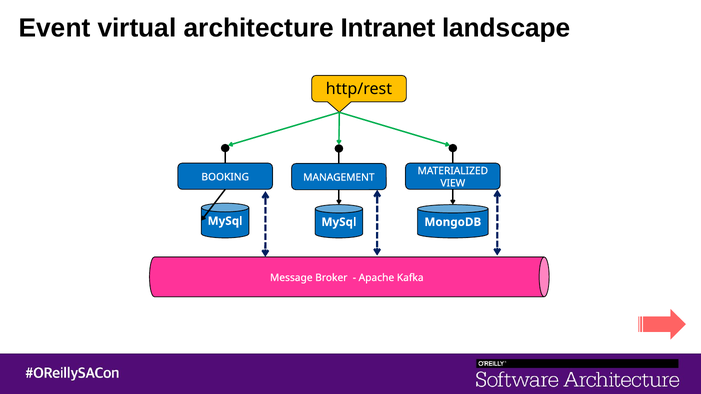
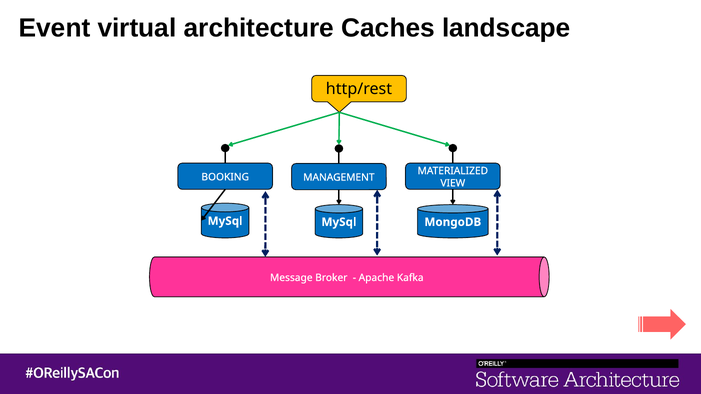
Intranet: Intranet -> Caches
